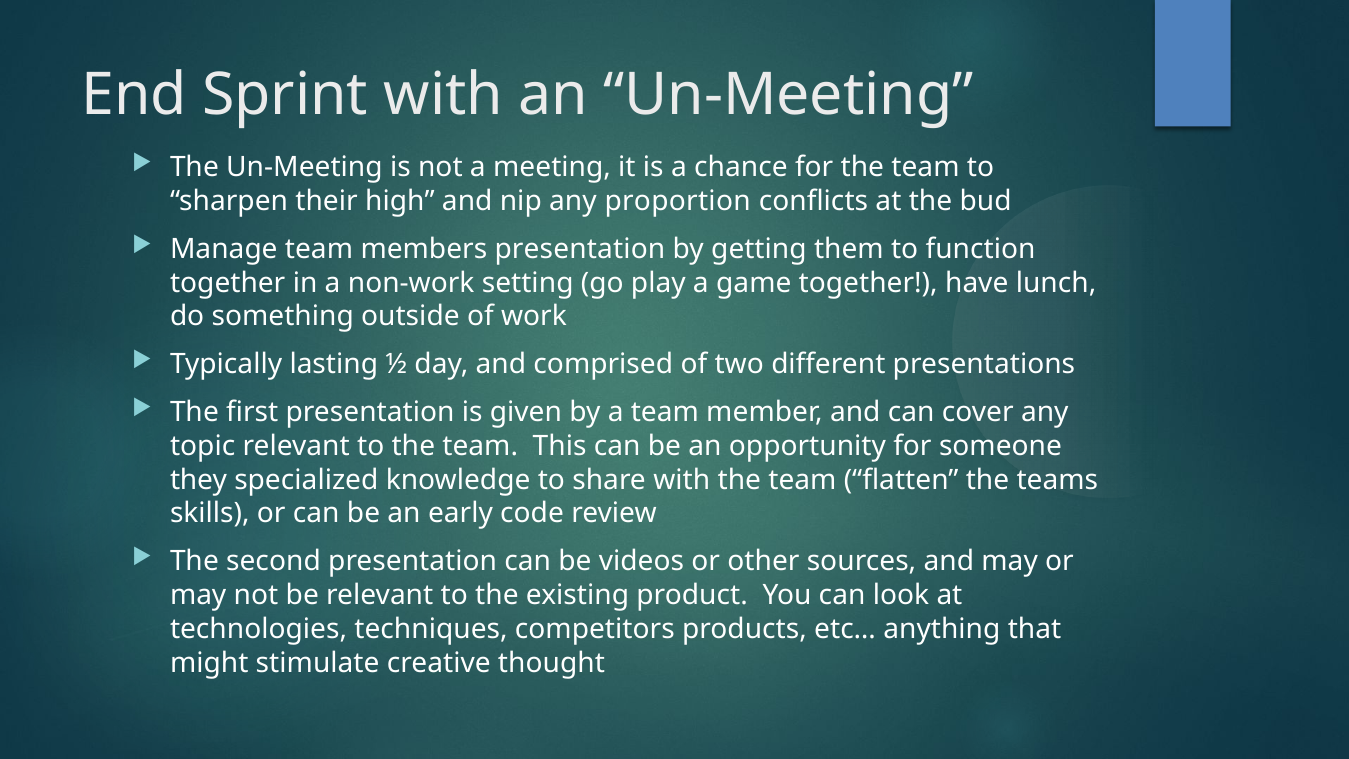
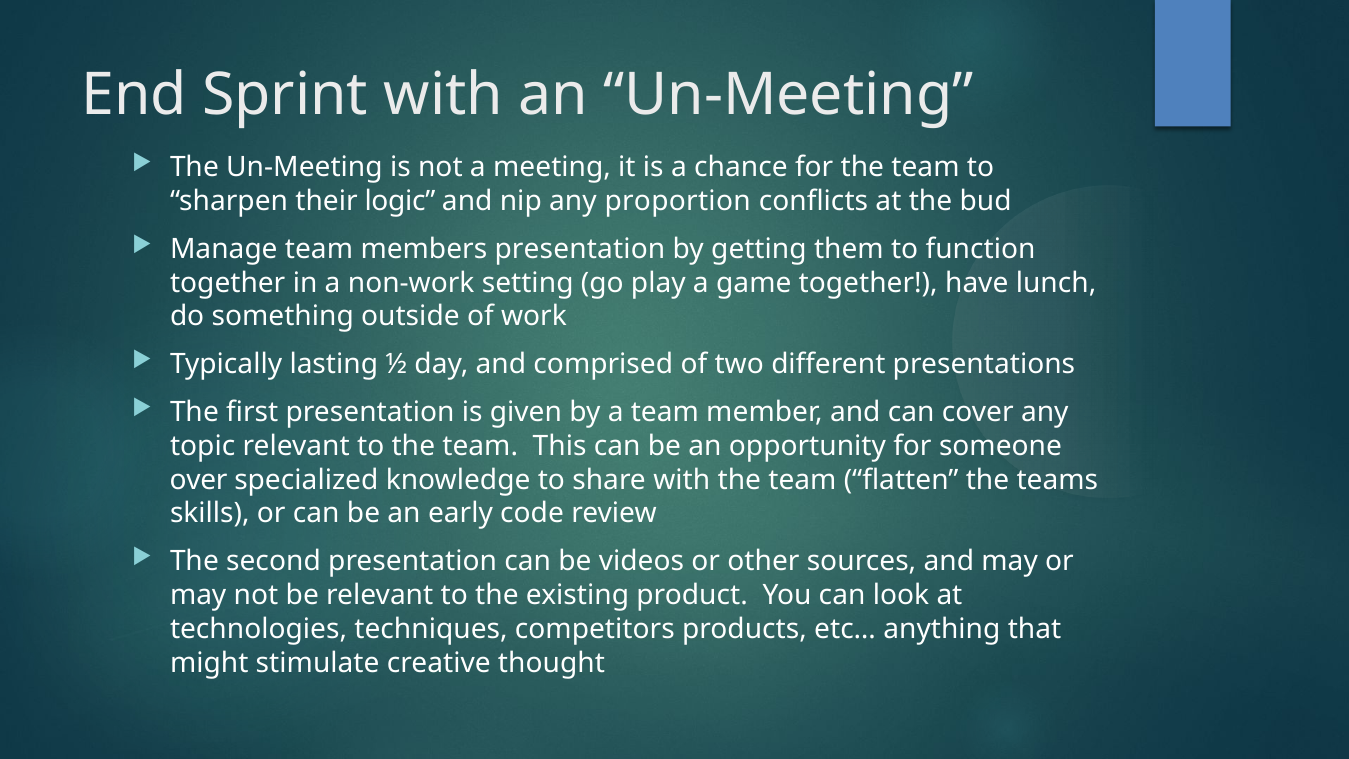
high: high -> logic
they: they -> over
